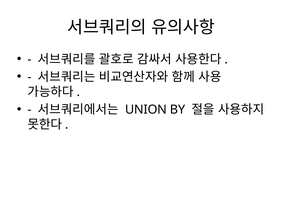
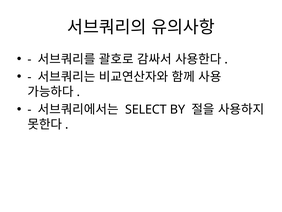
UNION: UNION -> SELECT
